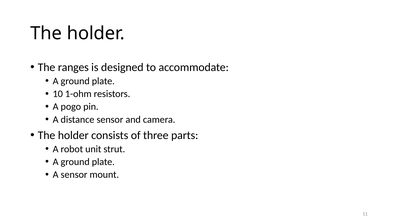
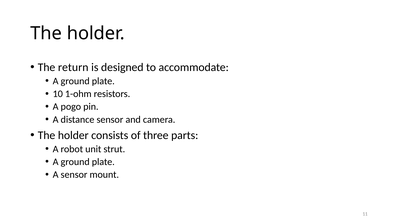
ranges: ranges -> return
